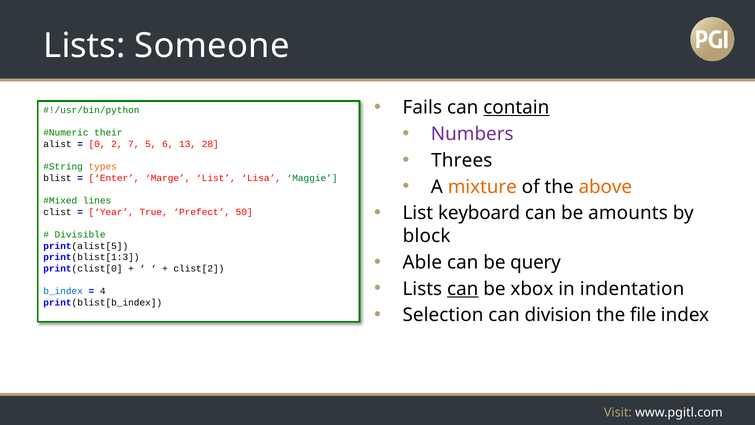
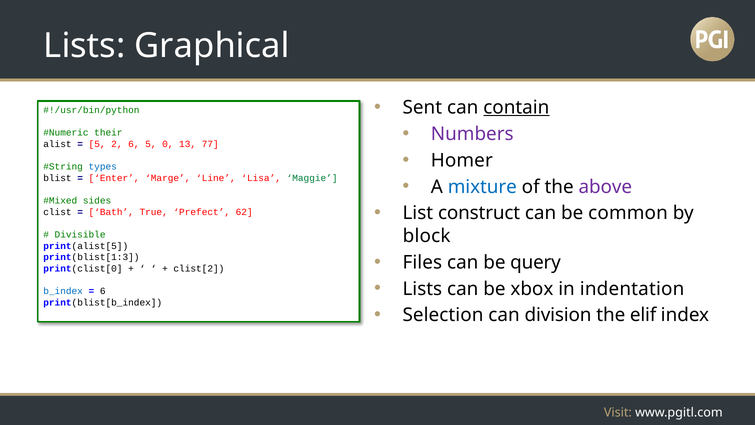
Someone: Someone -> Graphical
Fails: Fails -> Sent
0 at (97, 144): 0 -> 5
2 7: 7 -> 6
6: 6 -> 0
28: 28 -> 77
Threes: Threes -> Homer
types colour: orange -> blue
Marge List: List -> Line
mixture colour: orange -> blue
above colour: orange -> purple
lines: lines -> sides
keyboard: keyboard -> construct
amounts: amounts -> common
Year: Year -> Bath
50: 50 -> 62
Able: Able -> Files
can at (463, 289) underline: present -> none
4 at (103, 291): 4 -> 6
file: file -> elif
